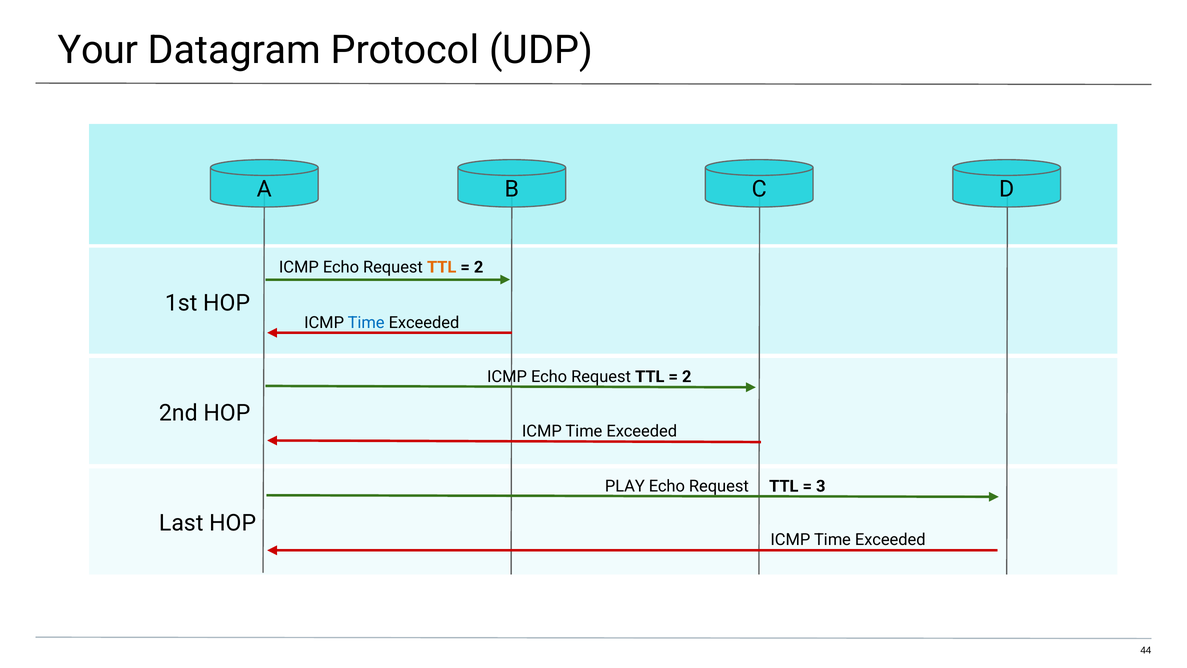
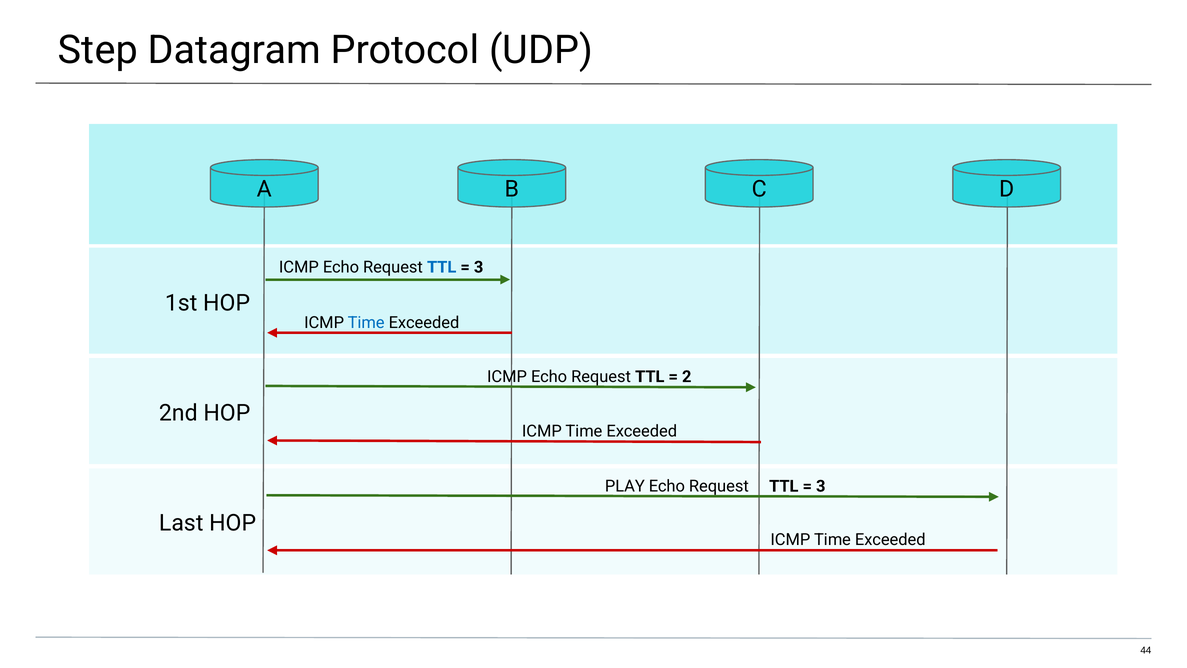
Your: Your -> Step
TTL at (442, 267) colour: orange -> blue
2 at (479, 267): 2 -> 3
